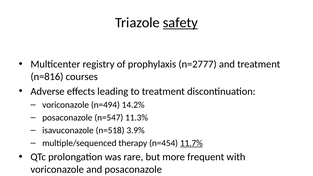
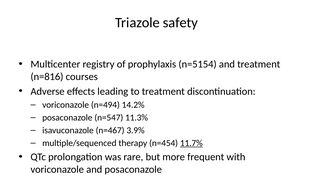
safety underline: present -> none
n=2777: n=2777 -> n=5154
n=518: n=518 -> n=467
